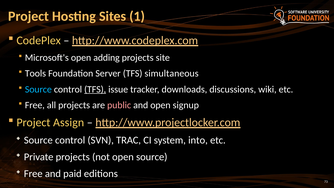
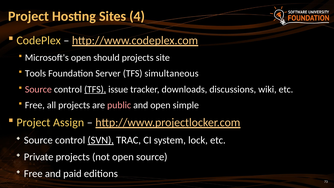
1: 1 -> 4
adding: adding -> should
Source at (38, 89) colour: light blue -> pink
signup: signup -> simple
SVN underline: none -> present
into: into -> lock
